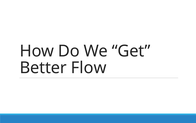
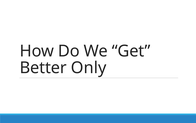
Flow: Flow -> Only
